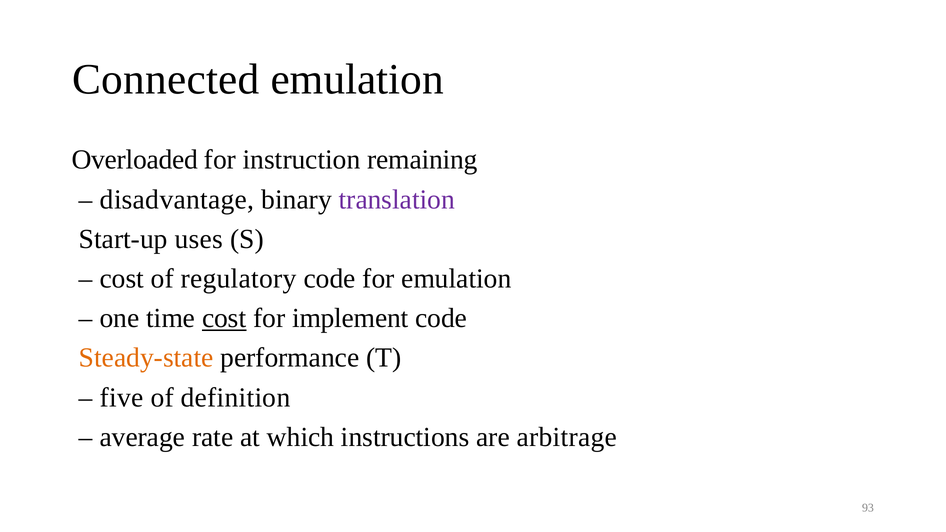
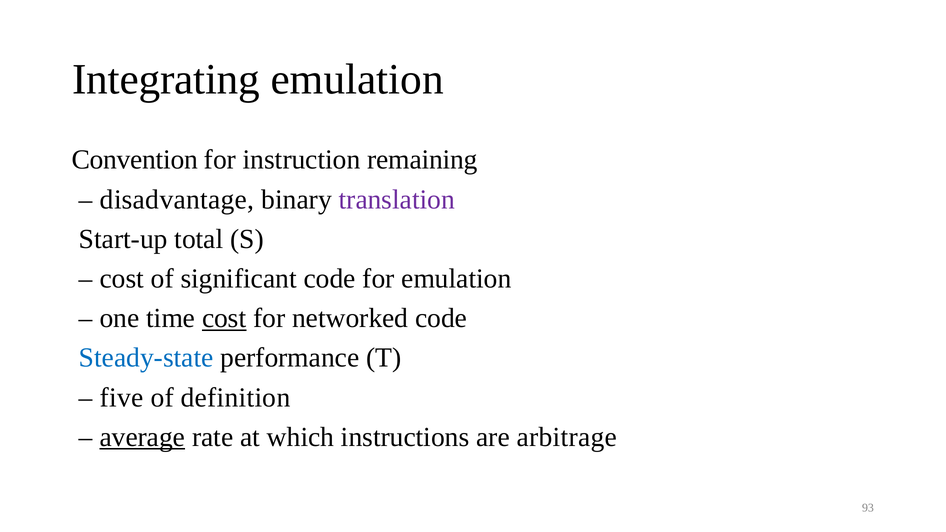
Connected: Connected -> Integrating
Overloaded: Overloaded -> Convention
uses: uses -> total
regulatory: regulatory -> significant
implement: implement -> networked
Steady-state colour: orange -> blue
average underline: none -> present
